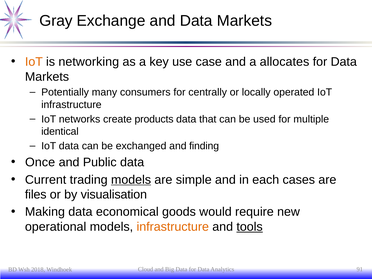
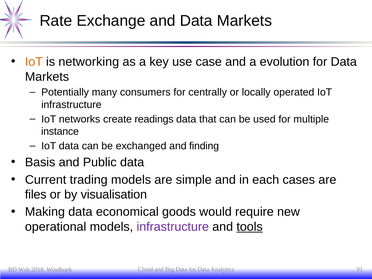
Gray: Gray -> Rate
allocates: allocates -> evolution
products: products -> readings
identical: identical -> instance
Once: Once -> Basis
models at (131, 180) underline: present -> none
infrastructure at (173, 227) colour: orange -> purple
